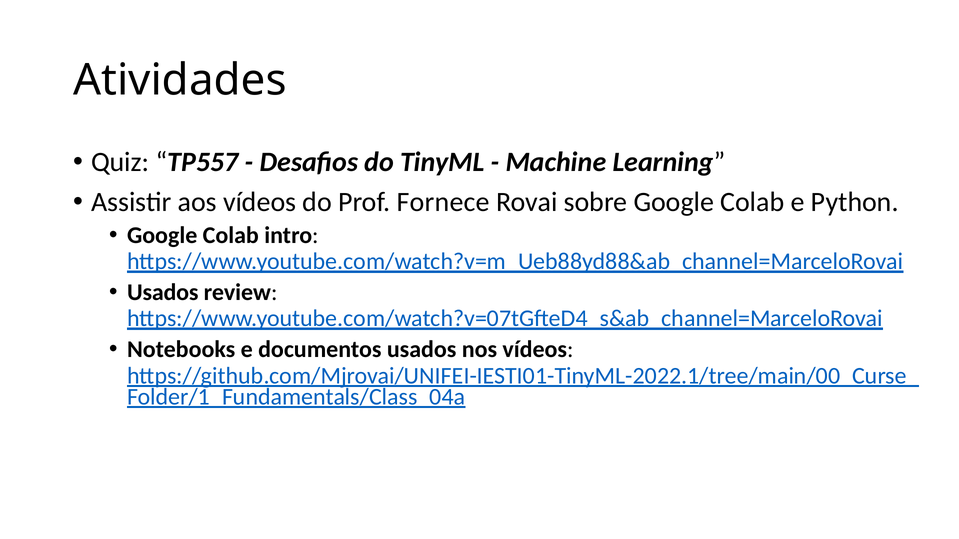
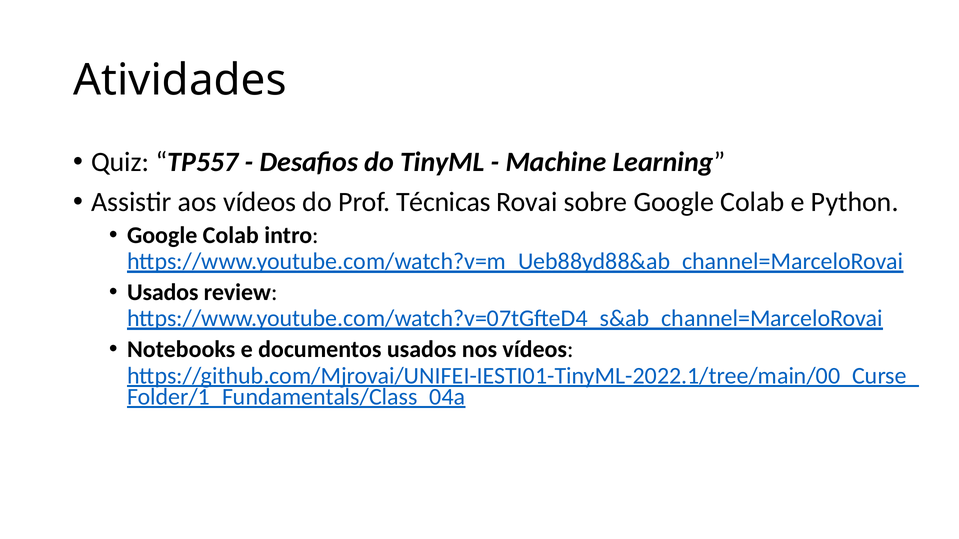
Fornece: Fornece -> Técnicas
